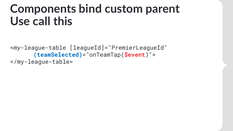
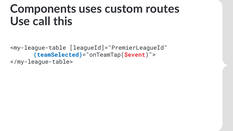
bind: bind -> uses
parent: parent -> routes
